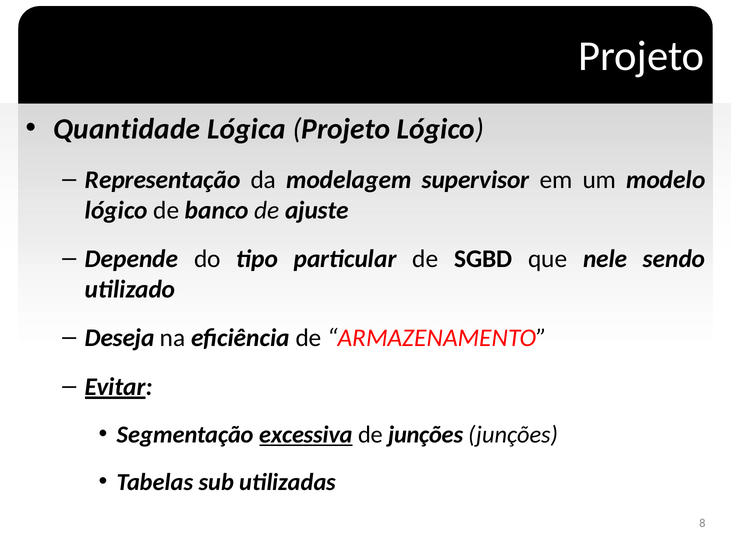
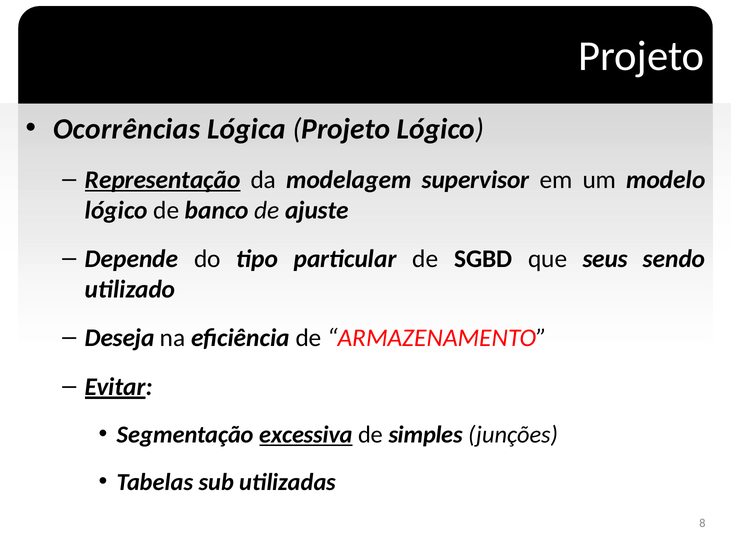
Quantidade: Quantidade -> Ocorrências
Representação underline: none -> present
nele: nele -> seus
de junções: junções -> simples
